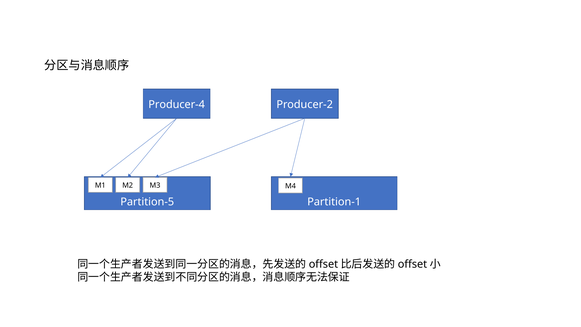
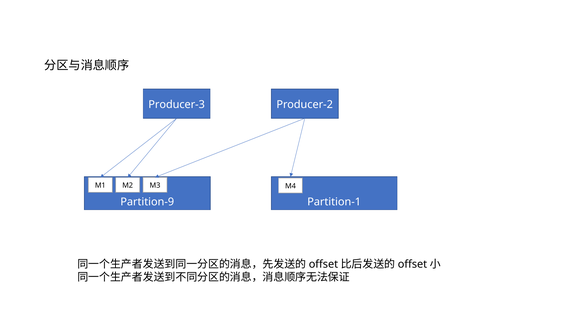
Producer-4: Producer-4 -> Producer-3
Partition-5: Partition-5 -> Partition-9
